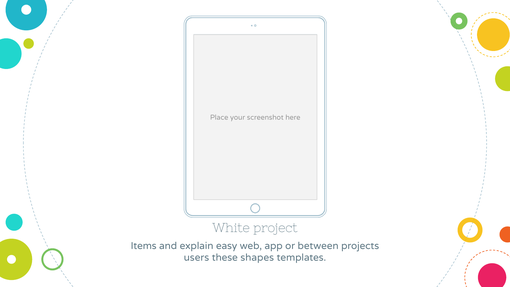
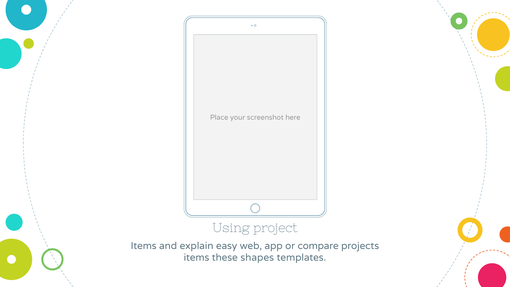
White: White -> Using
between: between -> compare
users at (196, 258): users -> items
